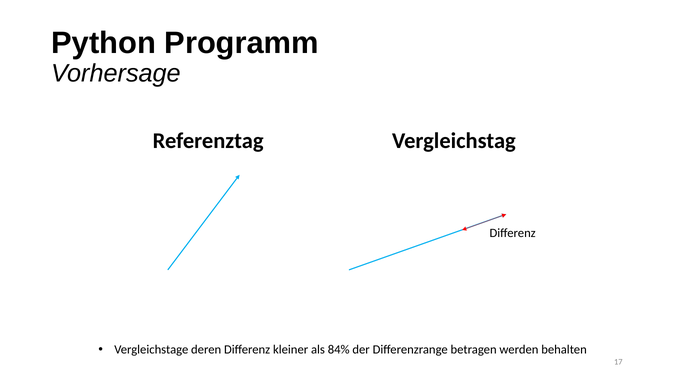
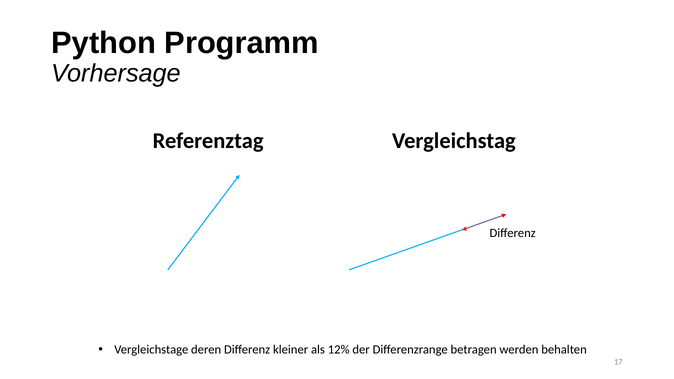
84%: 84% -> 12%
